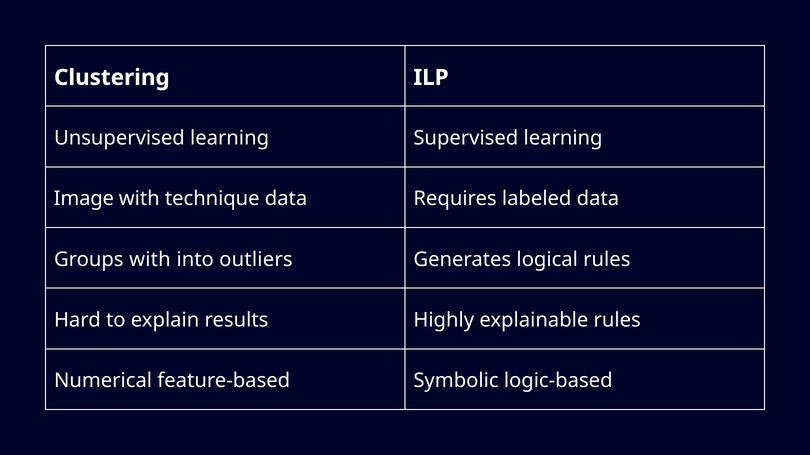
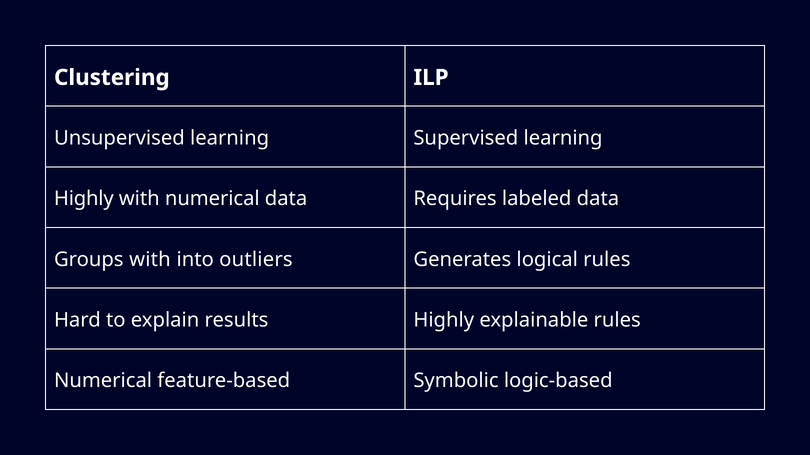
Image at (84, 199): Image -> Highly
with technique: technique -> numerical
